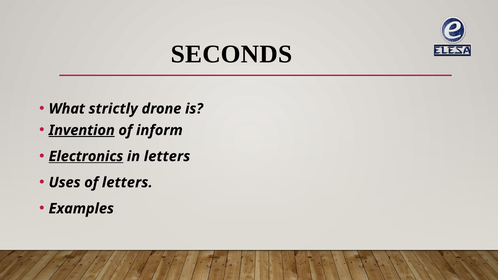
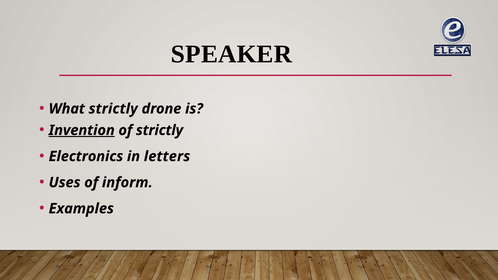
SECONDS: SECONDS -> SPEAKER
of inform: inform -> strictly
Electronics underline: present -> none
of letters: letters -> inform
